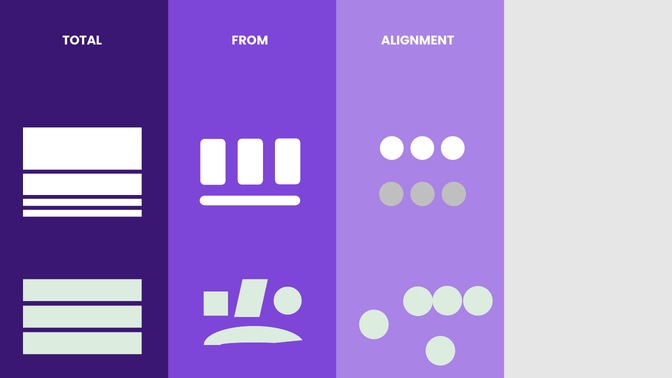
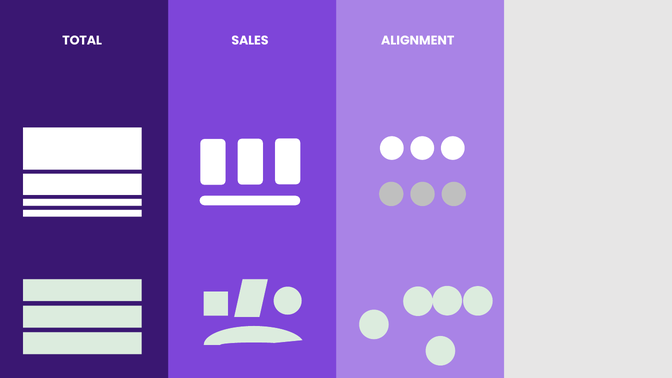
FROM: FROM -> SALES
